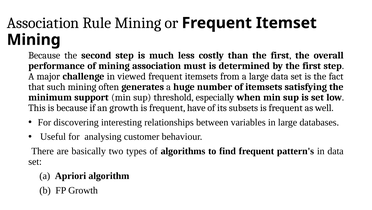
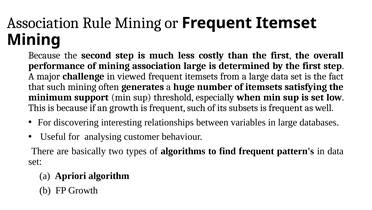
association must: must -> large
frequent have: have -> such
